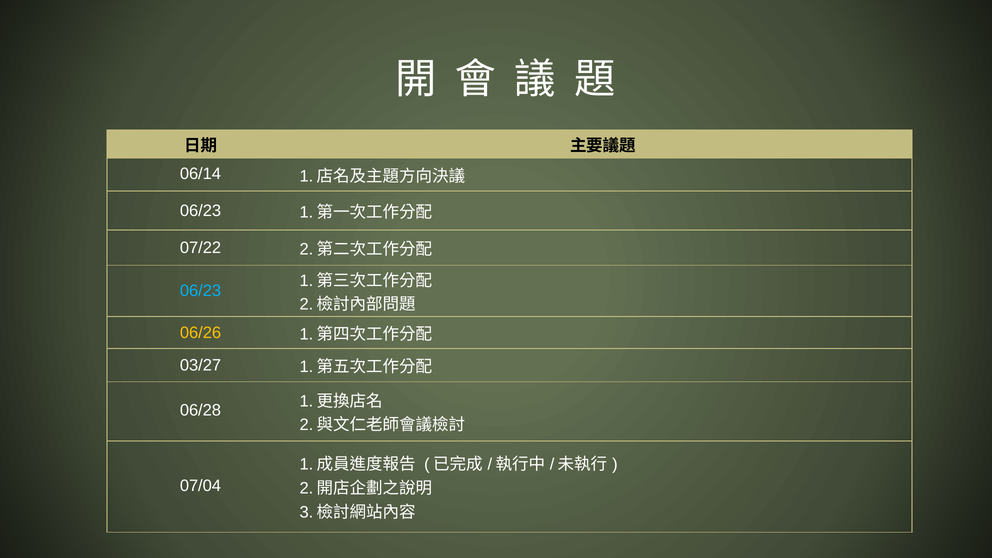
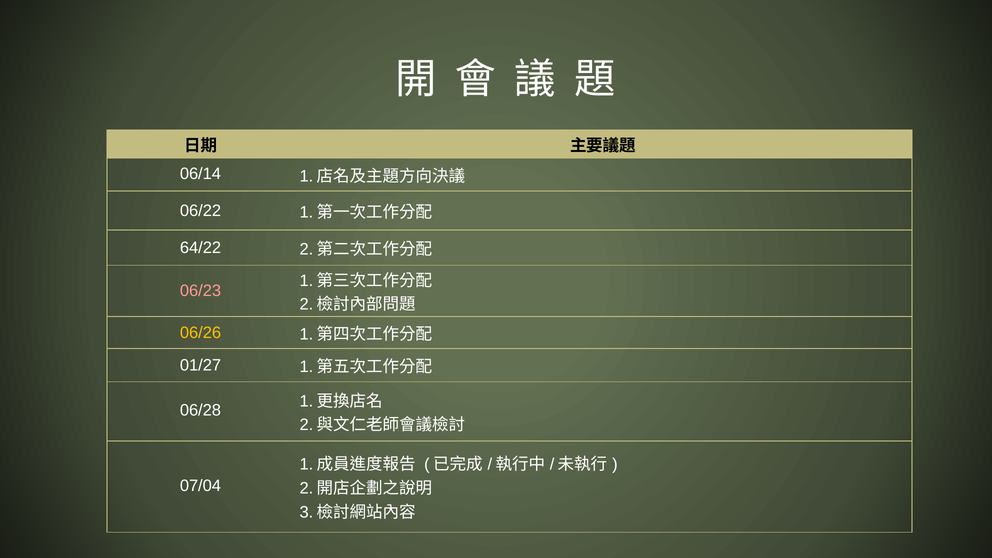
06/23 at (201, 211): 06/23 -> 06/22
07/22: 07/22 -> 64/22
06/23 at (201, 291) colour: light blue -> pink
03/27: 03/27 -> 01/27
